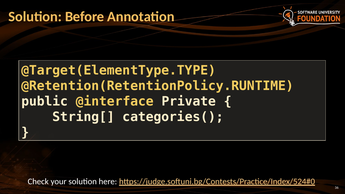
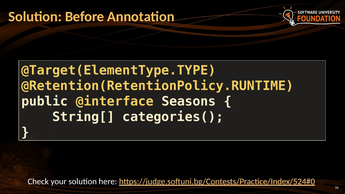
Private: Private -> Seasons
